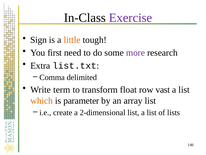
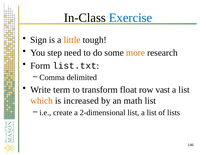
Exercise colour: purple -> blue
first: first -> step
more colour: purple -> orange
Extra: Extra -> Form
parameter: parameter -> increased
array: array -> math
